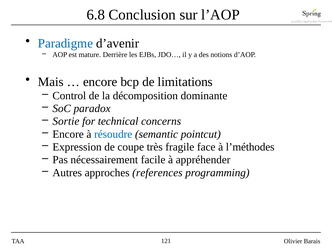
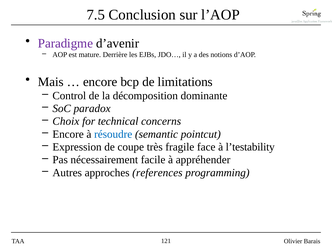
6.8: 6.8 -> 7.5
Paradigme colour: blue -> purple
Sortie: Sortie -> Choix
l’méthodes: l’méthodes -> l’testability
